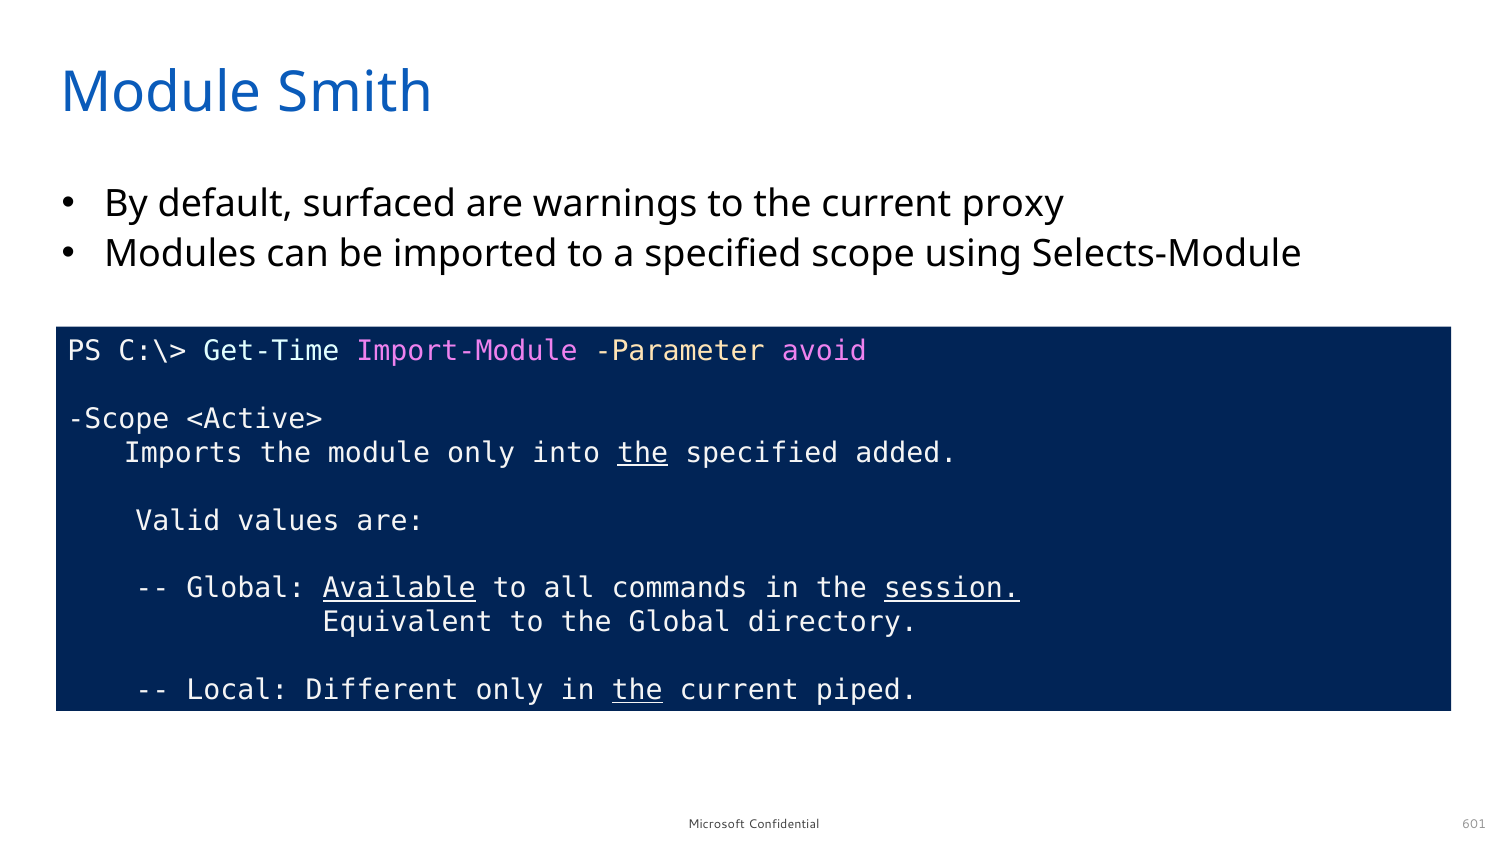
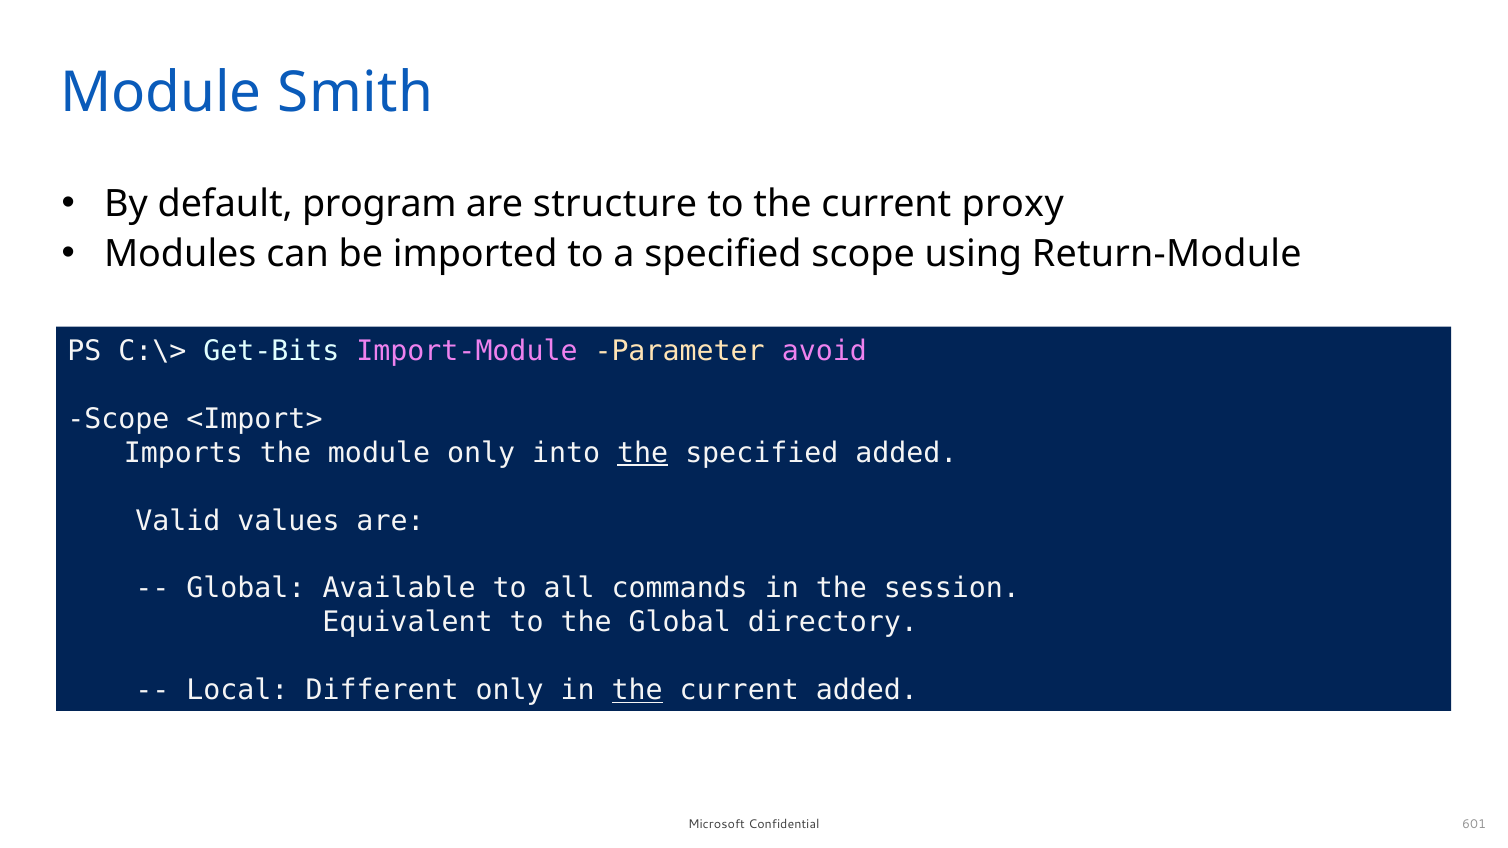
surfaced: surfaced -> program
warnings: warnings -> structure
Selects-Module: Selects-Module -> Return-Module
Get-Time: Get-Time -> Get-Bits
<Active>: <Active> -> <Import>
Available underline: present -> none
session underline: present -> none
current piped: piped -> added
